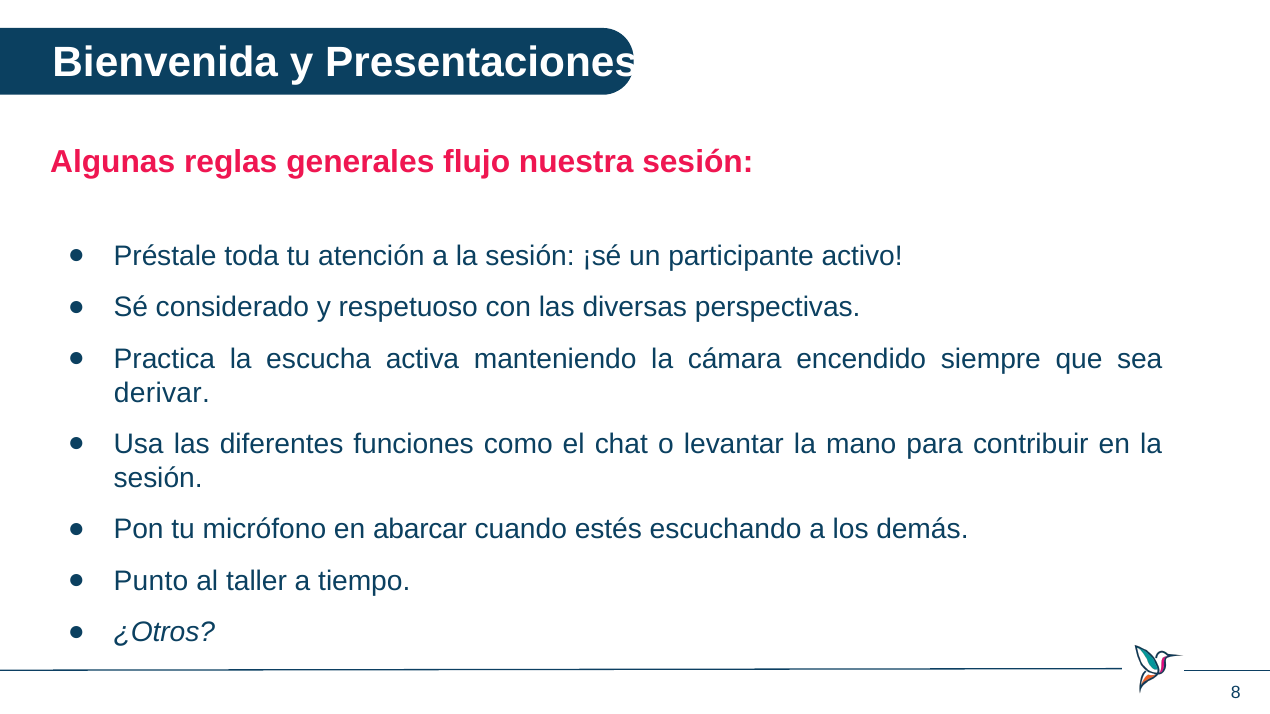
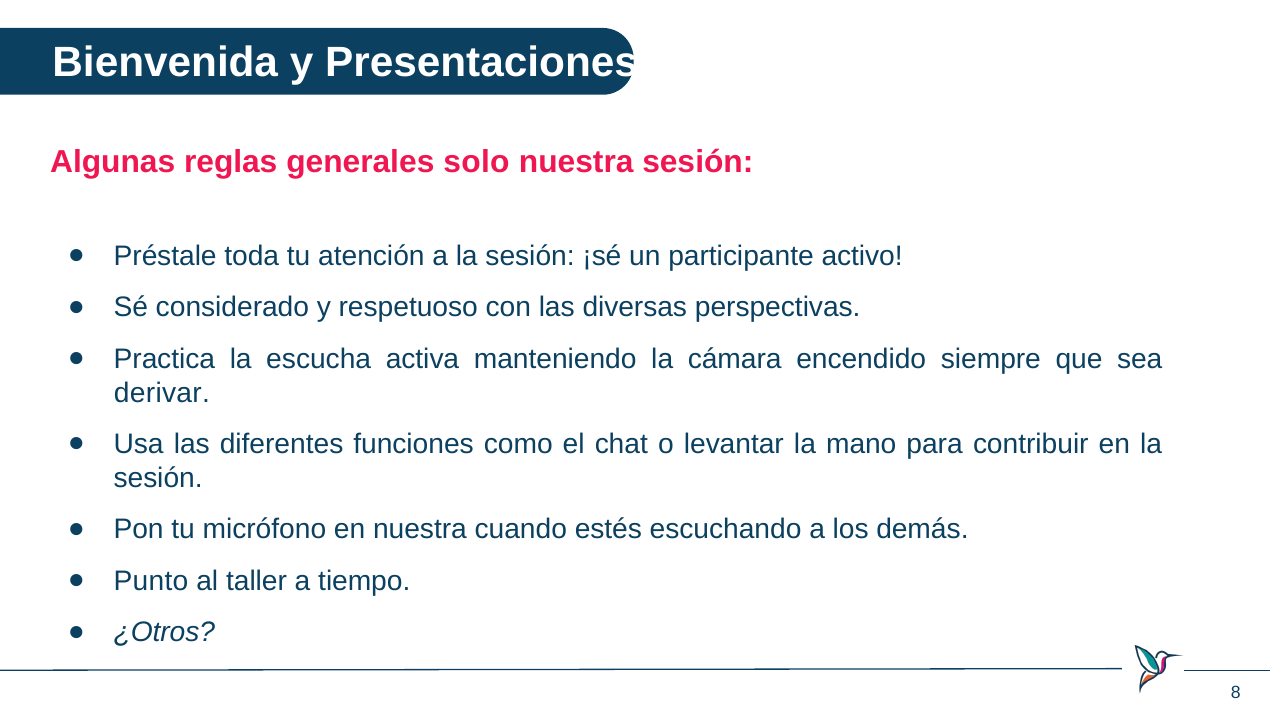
flujo: flujo -> solo
en abarcar: abarcar -> nuestra
